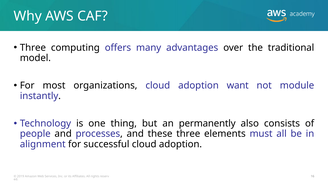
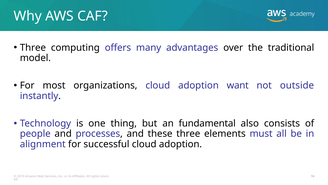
module: module -> outside
permanently: permanently -> fundamental
